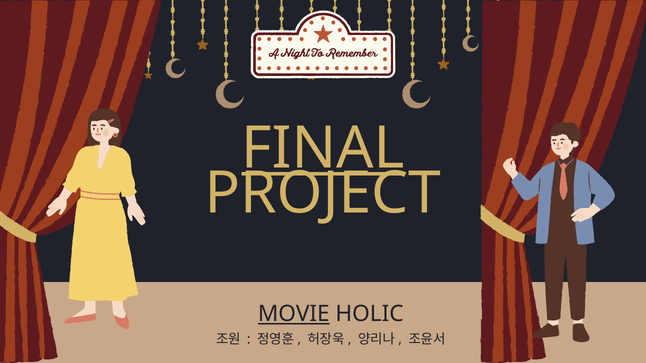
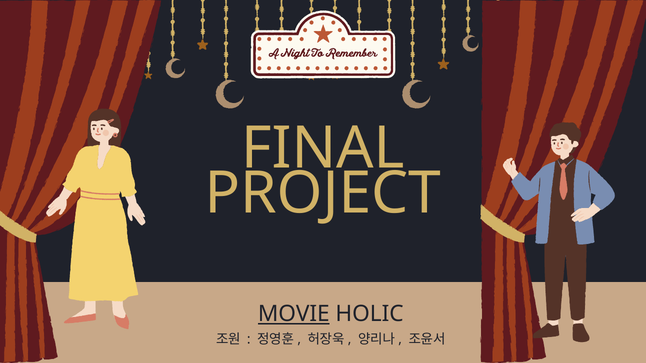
FINAL underline: present -> none
